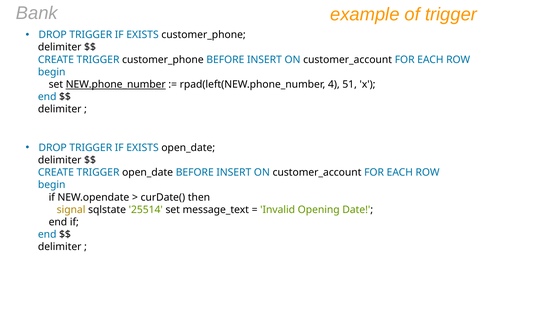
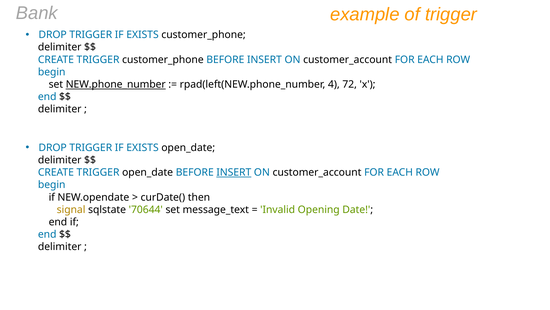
51: 51 -> 72
INSERT at (234, 172) underline: none -> present
25514: 25514 -> 70644
